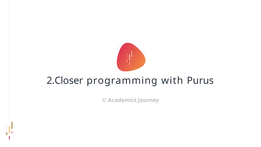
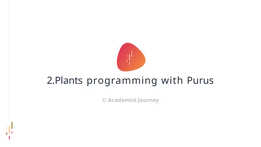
2.Closer: 2.Closer -> 2.Plants
